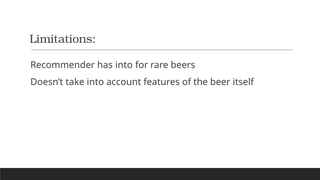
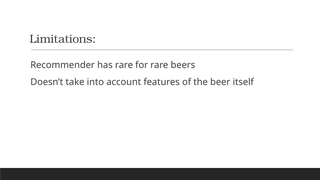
has into: into -> rare
